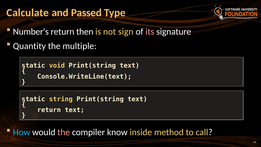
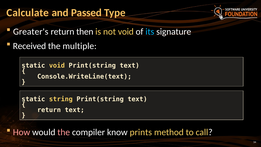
Number's: Number's -> Greater's
not sign: sign -> void
its colour: pink -> light blue
Quantity: Quantity -> Received
How colour: light blue -> pink
inside: inside -> prints
